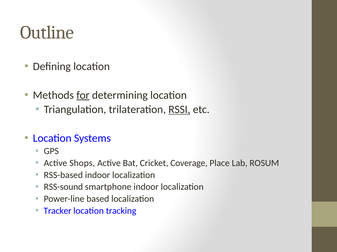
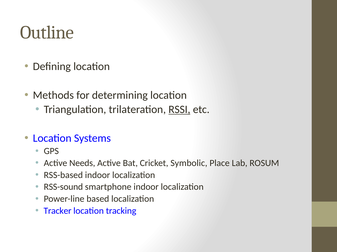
for underline: present -> none
Shops: Shops -> Needs
Coverage: Coverage -> Symbolic
